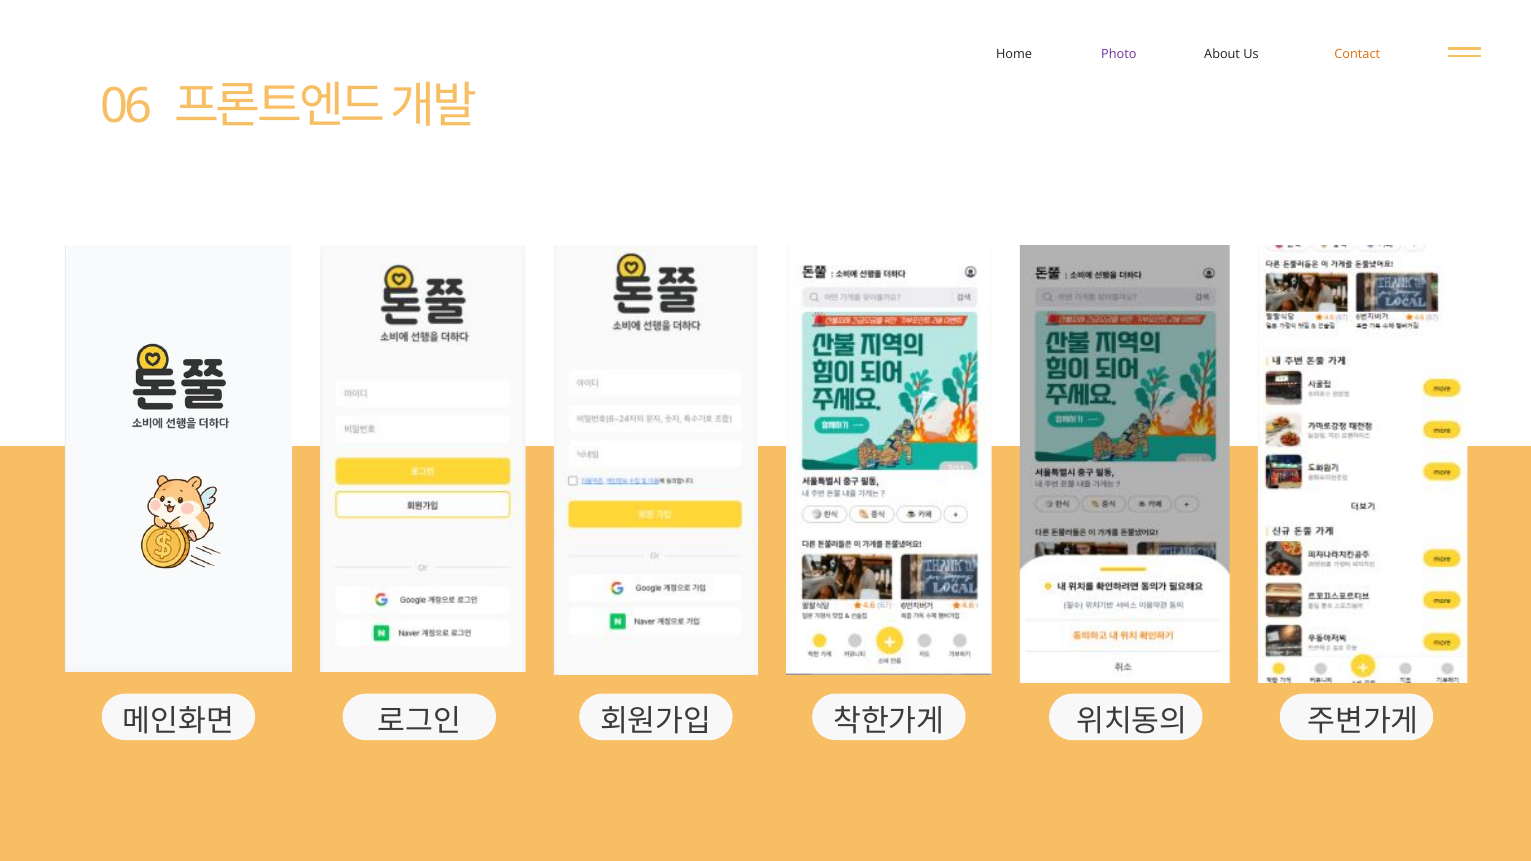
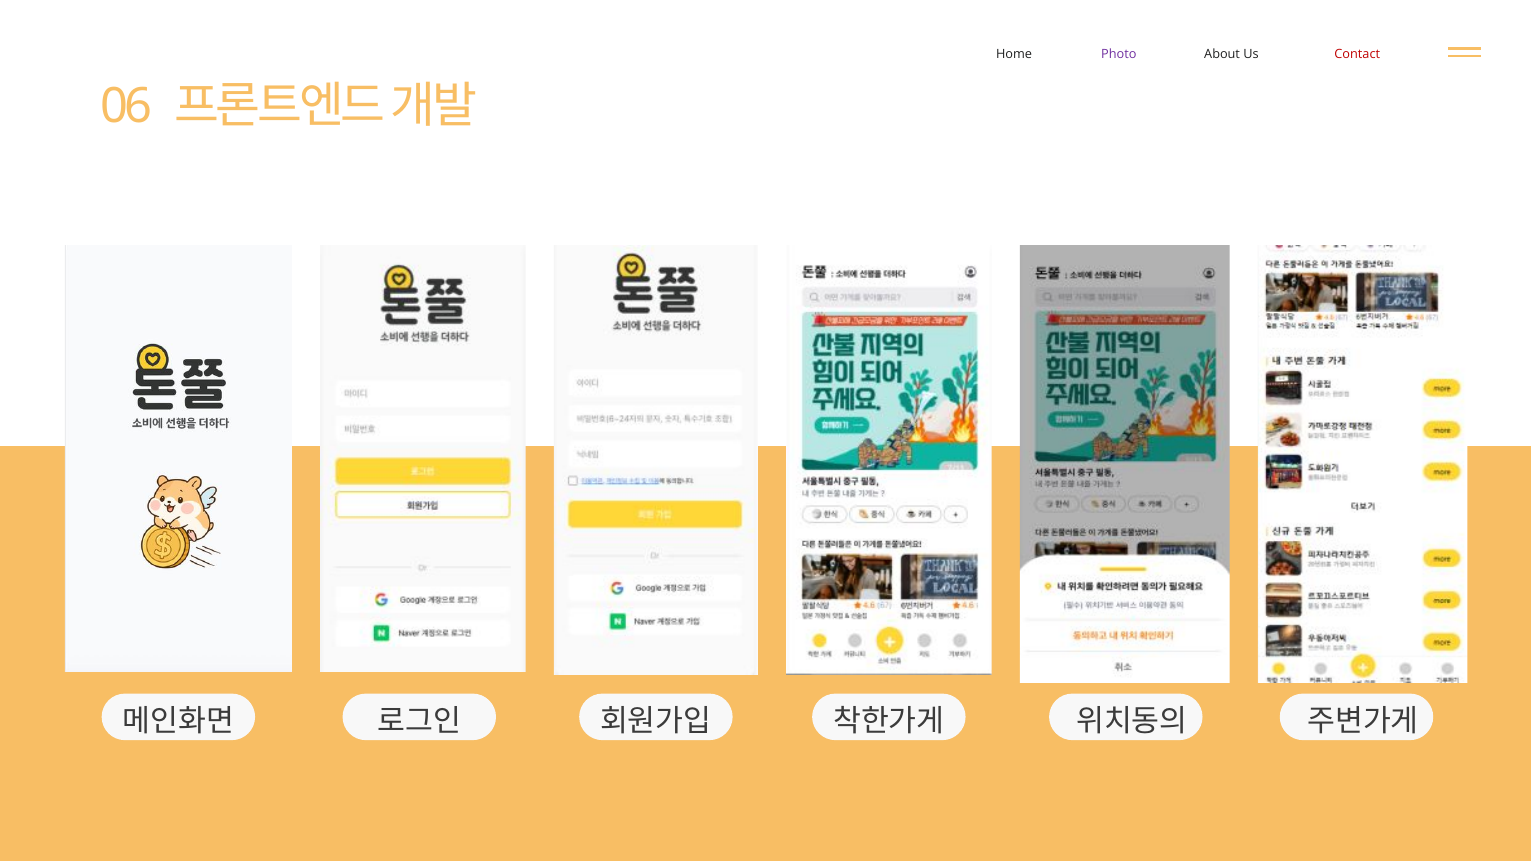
Contact colour: orange -> red
